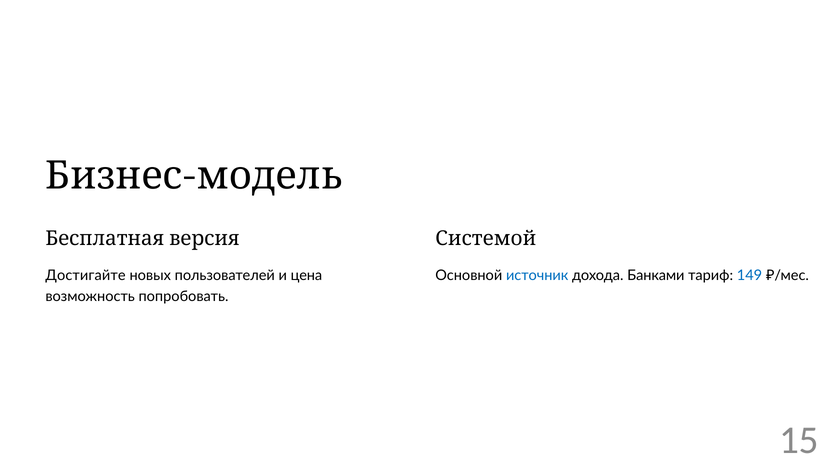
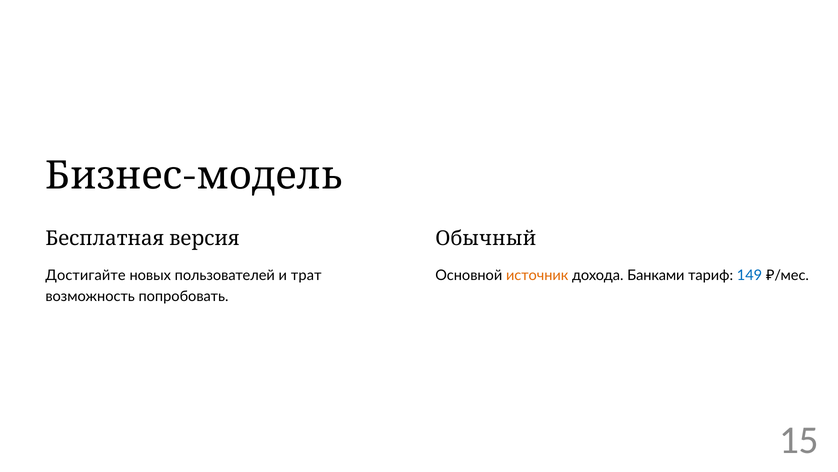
Системой: Системой -> Обычный
цена: цена -> трат
источник colour: blue -> orange
